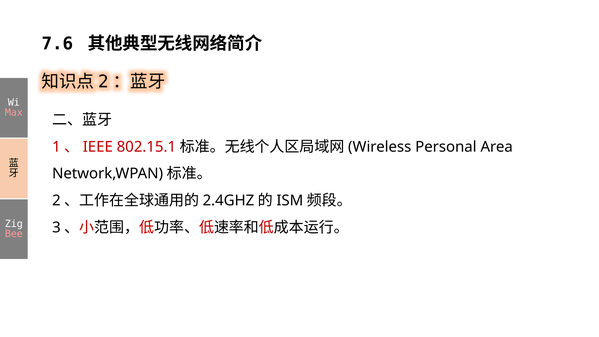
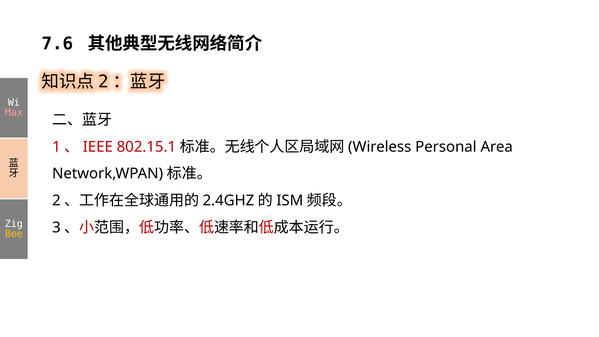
Bee colour: pink -> yellow
